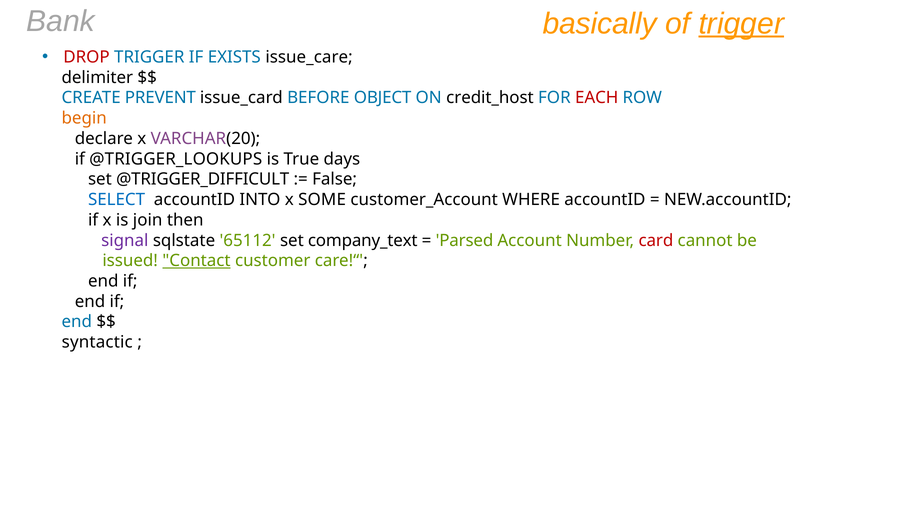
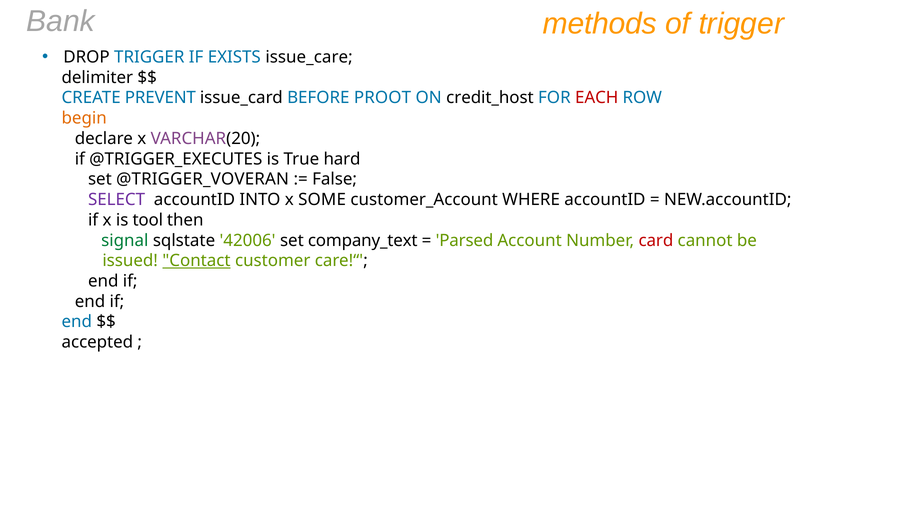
basically: basically -> methods
trigger at (741, 24) underline: present -> none
DROP colour: red -> black
OBJECT: OBJECT -> PROOT
@TRIGGER_LOOKUPS: @TRIGGER_LOOKUPS -> @TRIGGER_EXECUTES
days: days -> hard
@TRIGGER_DIFFICULT: @TRIGGER_DIFFICULT -> @TRIGGER_VOVERAN
SELECT colour: blue -> purple
join: join -> tool
signal colour: purple -> green
65112: 65112 -> 42006
syntactic: syntactic -> accepted
